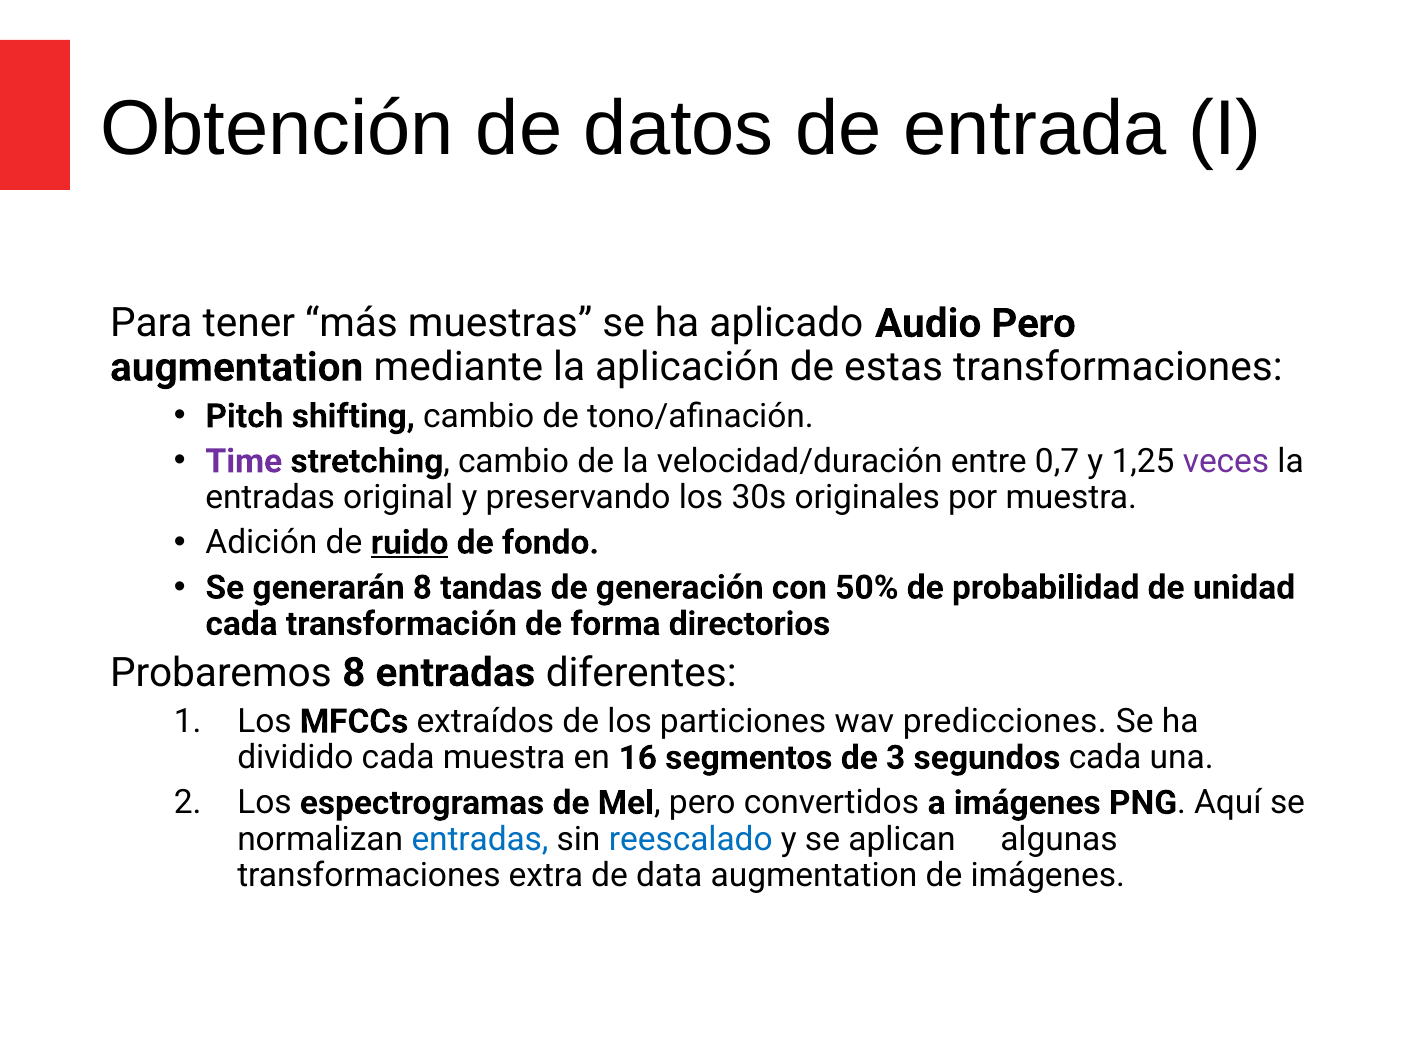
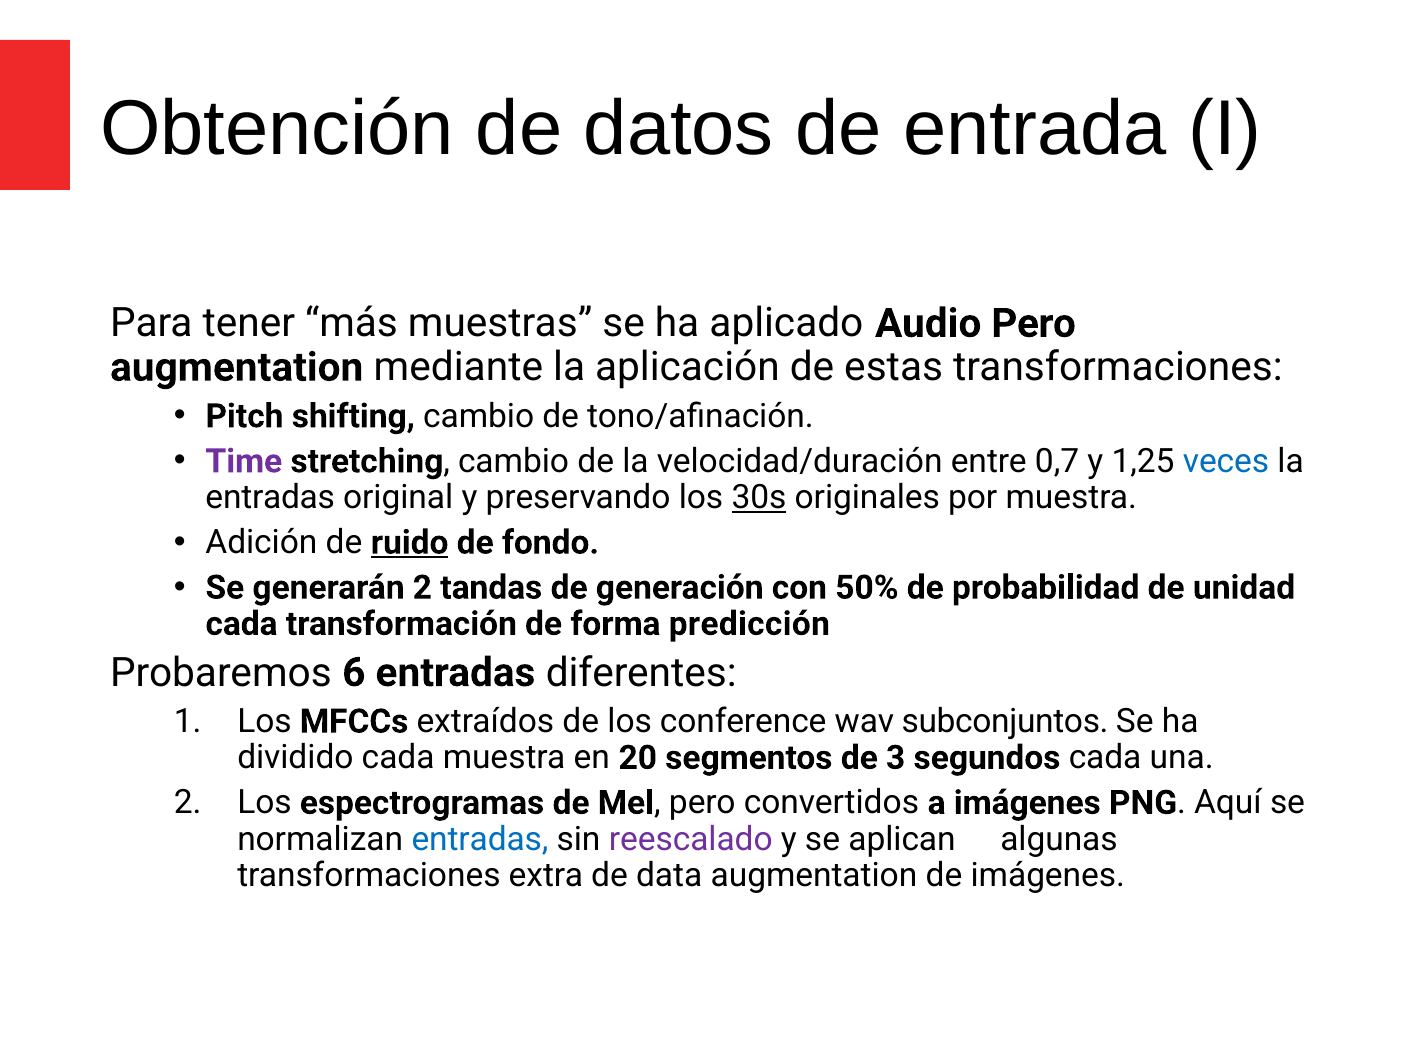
veces colour: purple -> blue
30s underline: none -> present
generarán 8: 8 -> 2
directorios: directorios -> predicción
Probaremos 8: 8 -> 6
particiones: particiones -> conference
predicciones: predicciones -> subconjuntos
16: 16 -> 20
reescalado colour: blue -> purple
